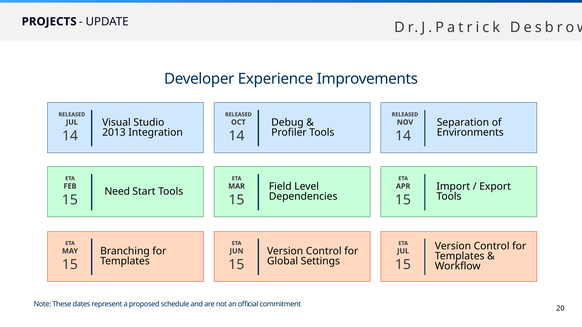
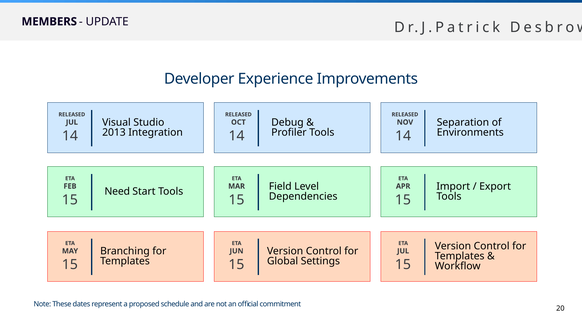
PROJECTS: PROJECTS -> MEMBERS
